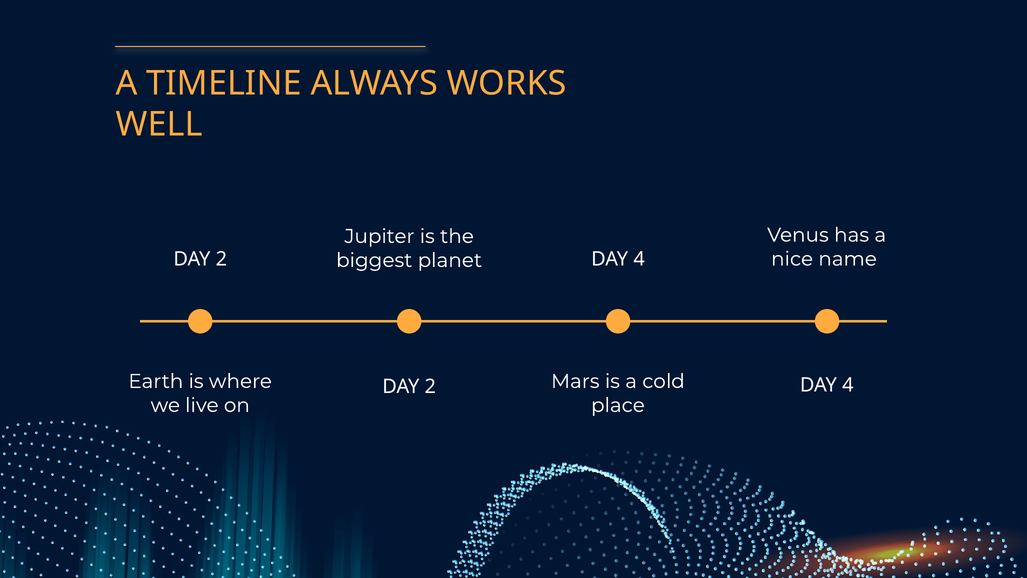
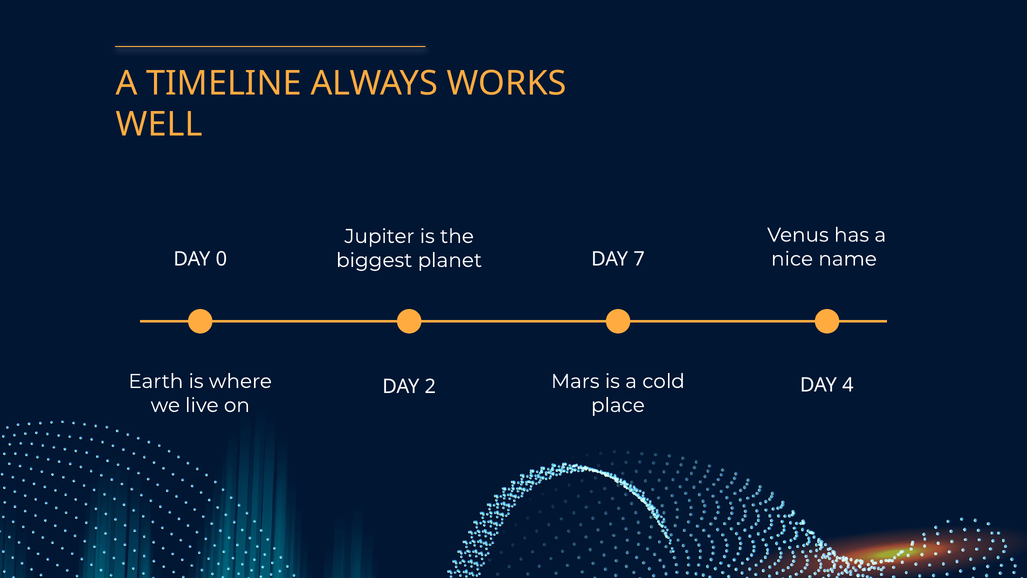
2 at (221, 259): 2 -> 0
4 at (639, 259): 4 -> 7
